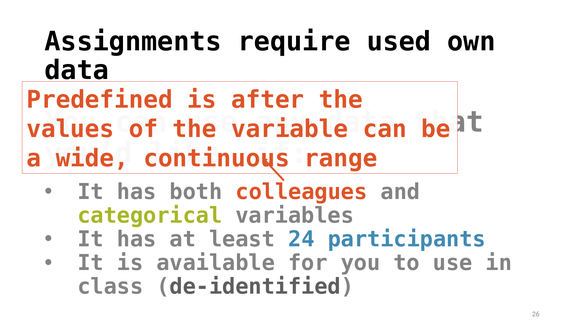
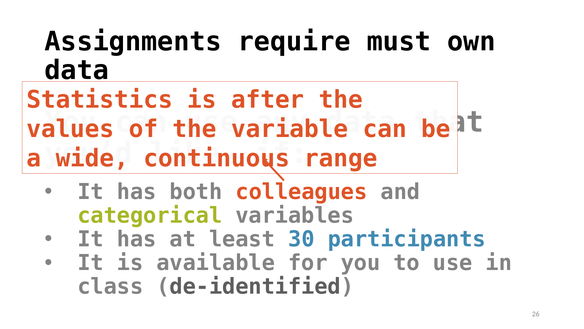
used: used -> must
Predefined: Predefined -> Statistics
24: 24 -> 30
